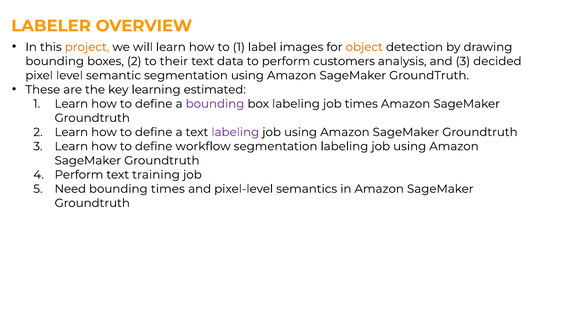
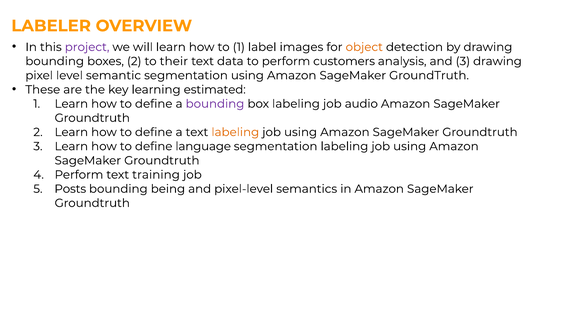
project colour: orange -> purple
3 decided: decided -> drawing
job times: times -> audio
labeling at (235, 132) colour: purple -> orange
workflow: workflow -> language
Need: Need -> Posts
bounding times: times -> being
